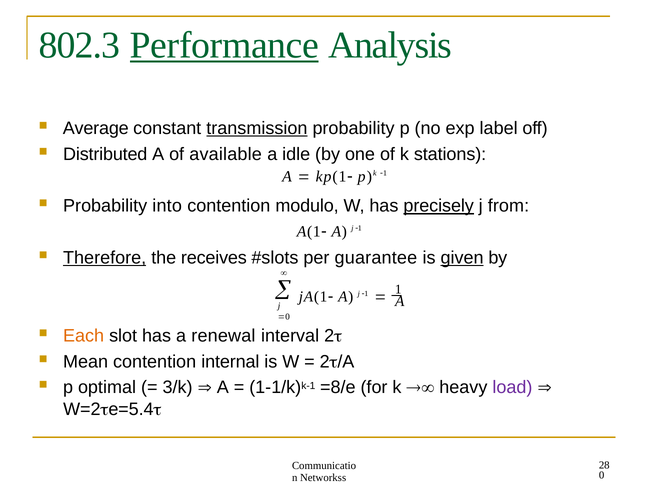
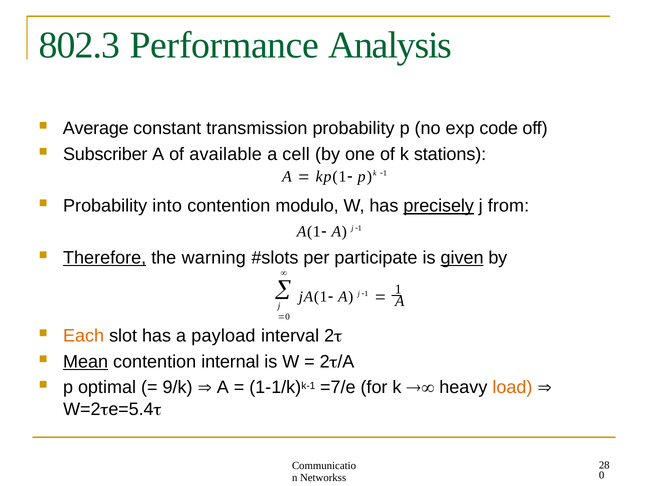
Performance underline: present -> none
transmission underline: present -> none
label: label -> code
Distributed: Distributed -> Subscriber
idle: idle -> cell
receives: receives -> warning
guarantee: guarantee -> participate
renewal: renewal -> payload
Mean underline: none -> present
3/k: 3/k -> 9/k
=8/e: =8/e -> =7/e
load colour: purple -> orange
